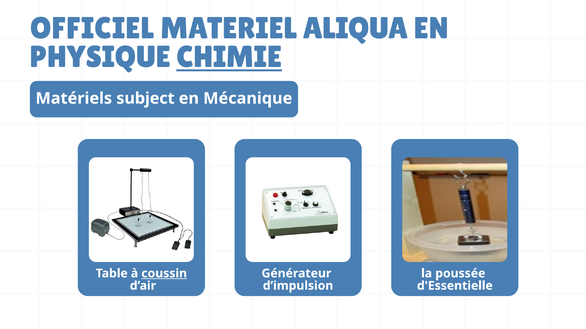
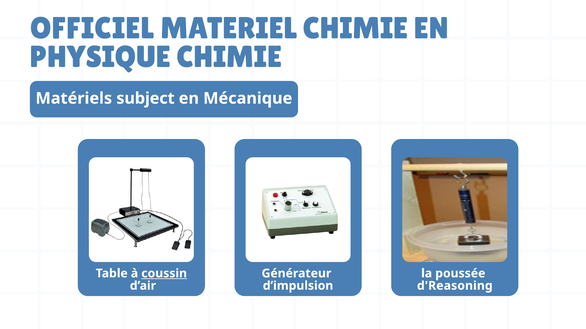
MATERIEL ALIQUA: ALIQUA -> CHIMIE
CHIMIE at (229, 57) underline: present -> none
d'Essentielle: d'Essentielle -> d'Reasoning
